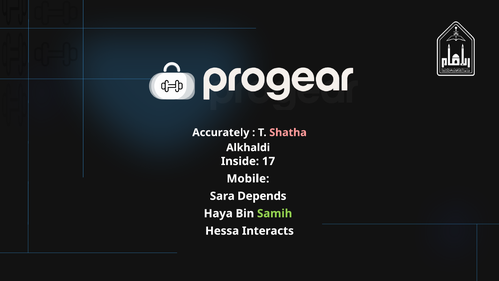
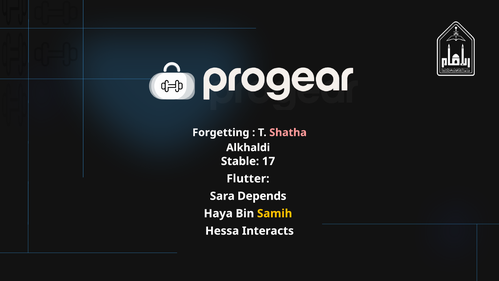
Accurately: Accurately -> Forgetting
Inside: Inside -> Stable
Mobile: Mobile -> Flutter
Samih colour: light green -> yellow
